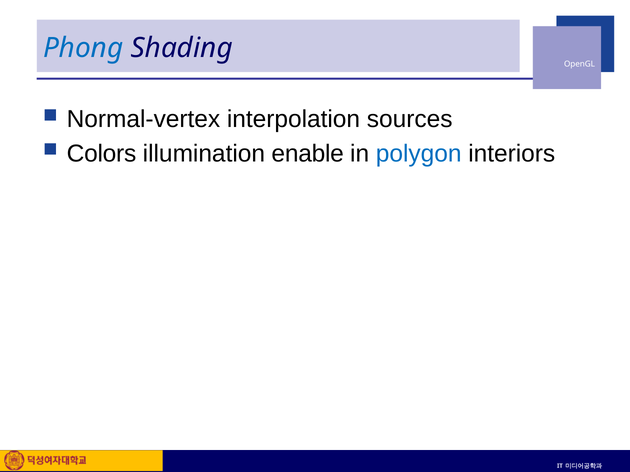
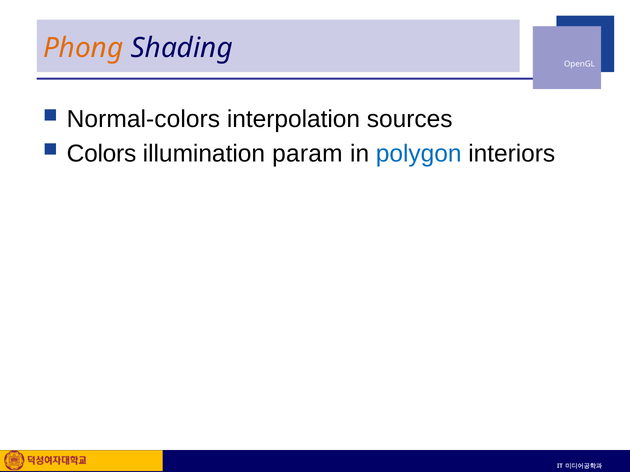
Phong colour: blue -> orange
Normal-vertex: Normal-vertex -> Normal-colors
enable: enable -> param
